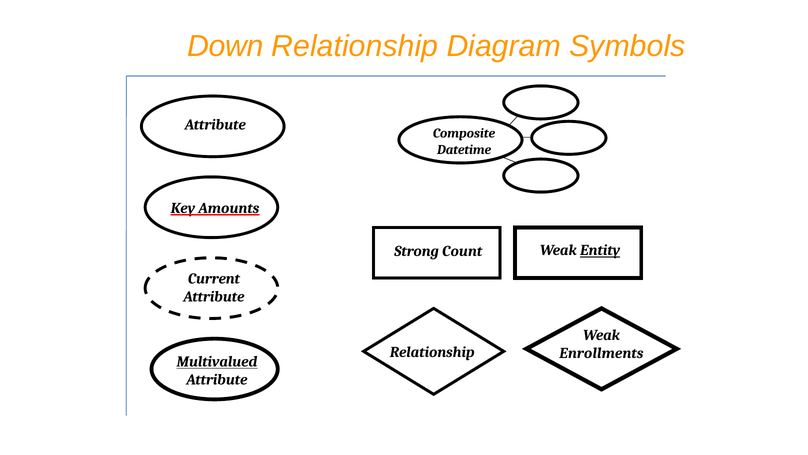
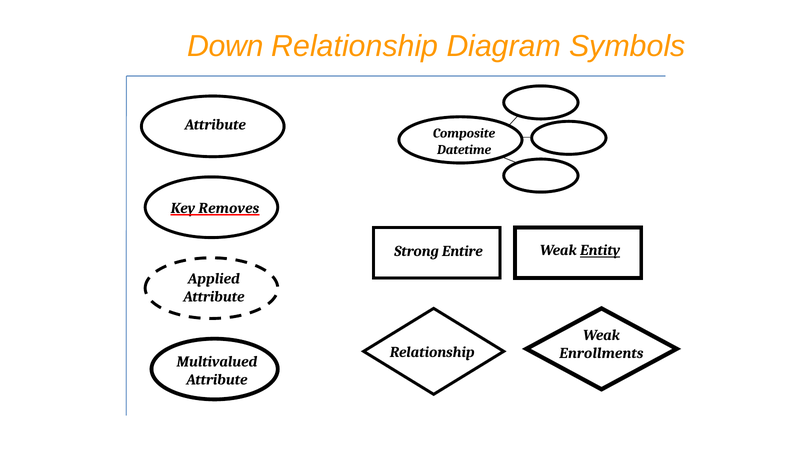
Amounts: Amounts -> Removes
Count: Count -> Entire
Current: Current -> Applied
Multivalued underline: present -> none
